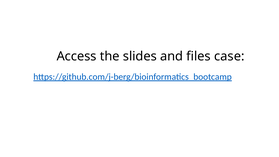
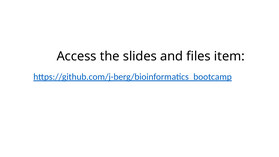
case: case -> item
